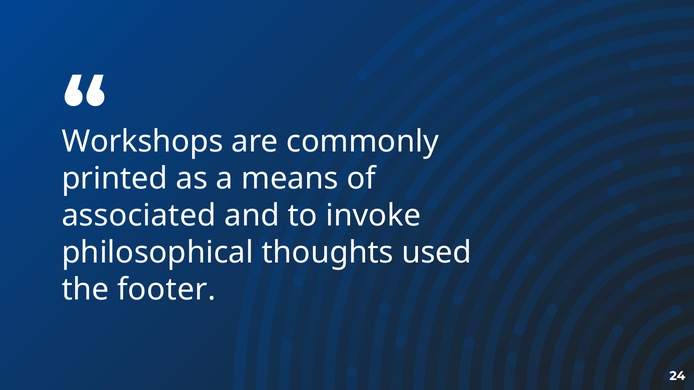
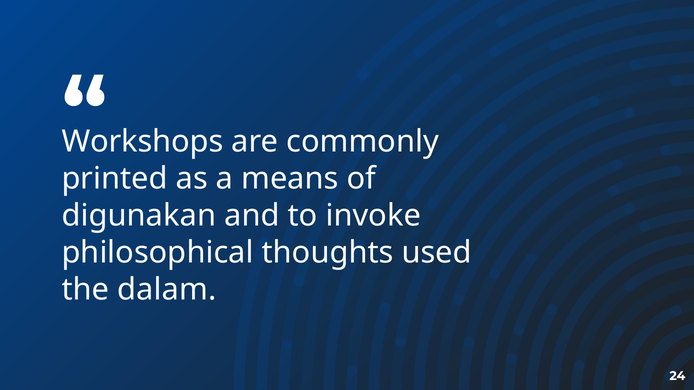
associated: associated -> digunakan
footer: footer -> dalam
